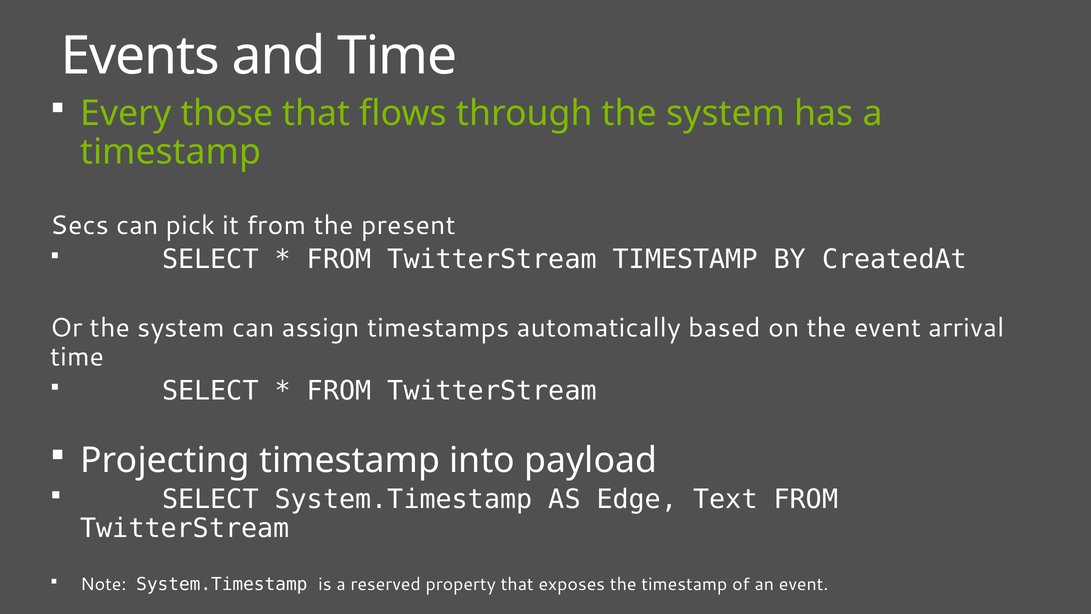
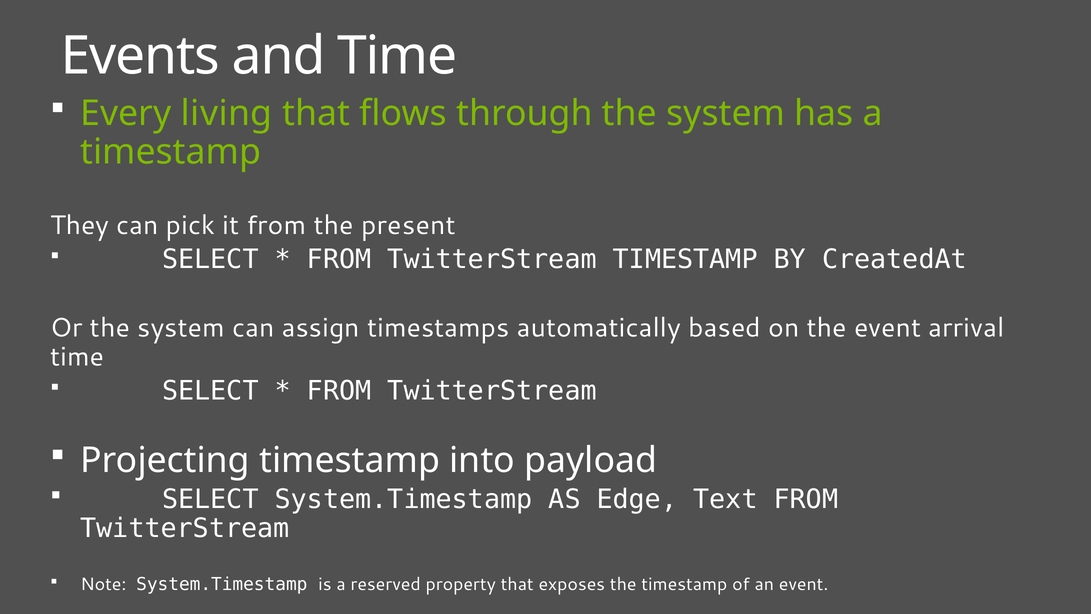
those: those -> living
Secs: Secs -> They
